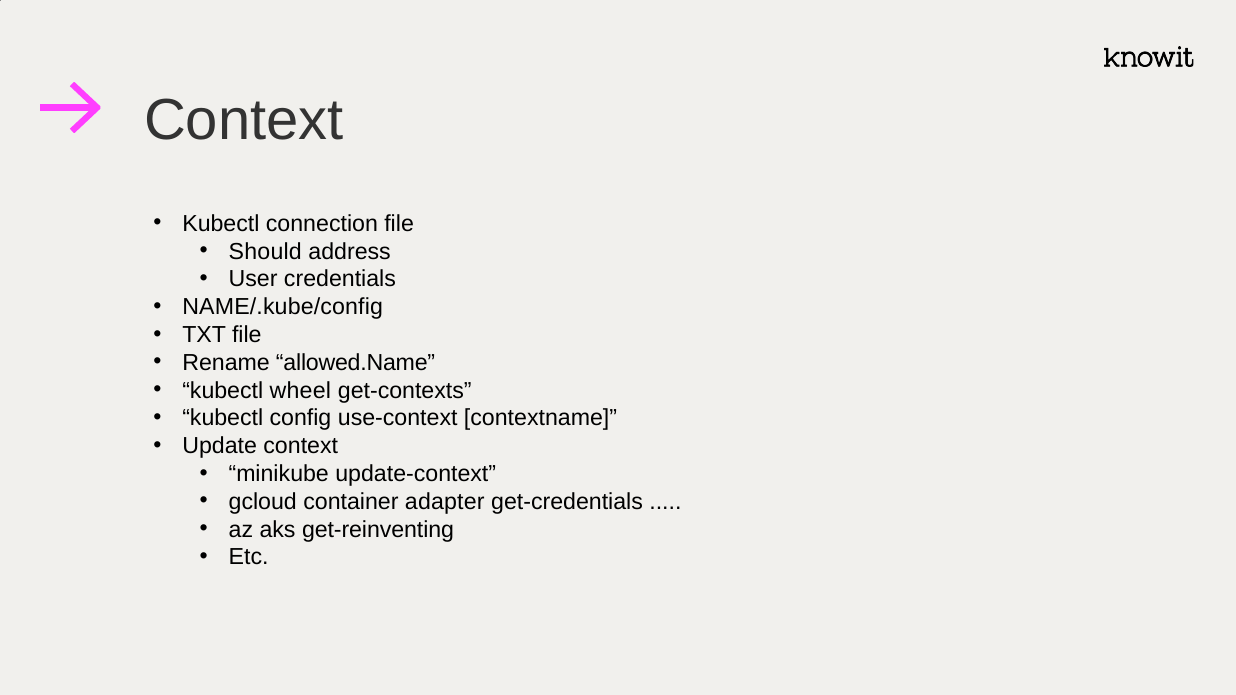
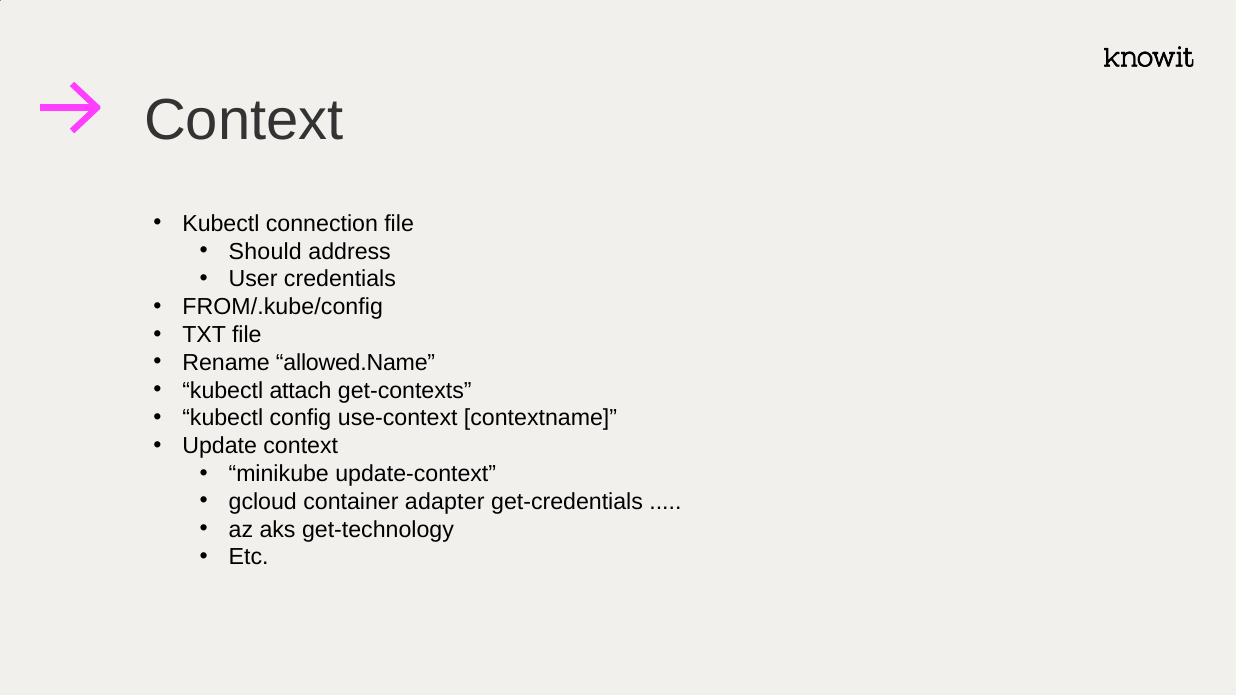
NAME/.kube/config: NAME/.kube/config -> FROM/.kube/config
wheel: wheel -> attach
get-reinventing: get-reinventing -> get-technology
